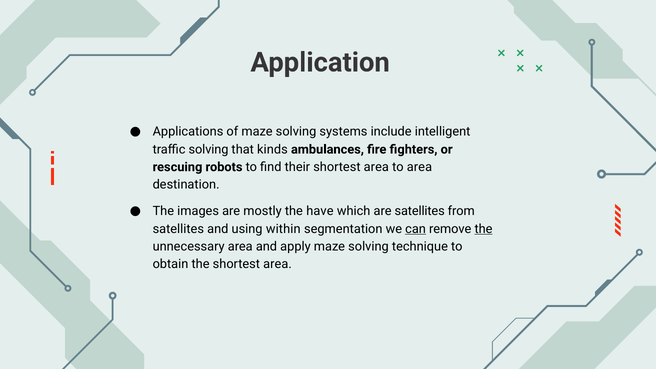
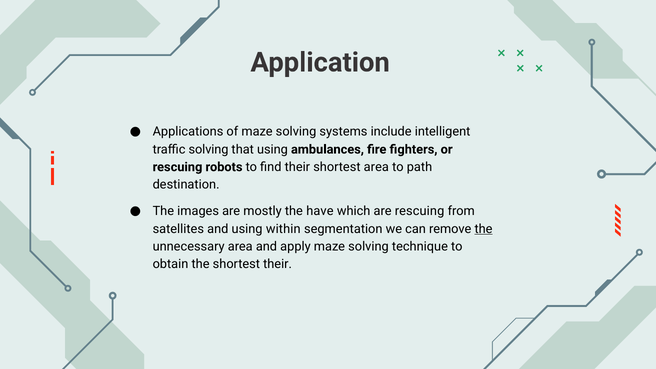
that kinds: kinds -> using
to area: area -> path
are satellites: satellites -> rescuing
can underline: present -> none
the shortest area: area -> their
